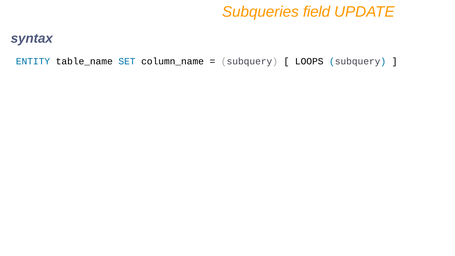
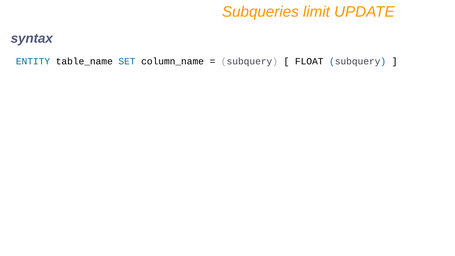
field: field -> limit
LOOPS: LOOPS -> FLOAT
